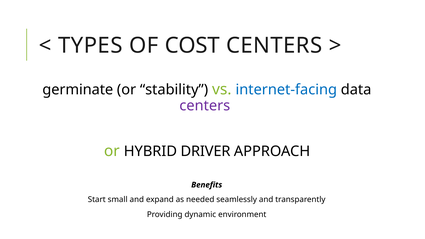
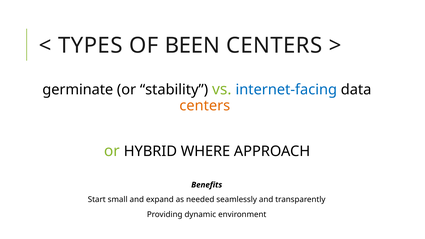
COST: COST -> BEEN
centers at (205, 106) colour: purple -> orange
DRIVER: DRIVER -> WHERE
